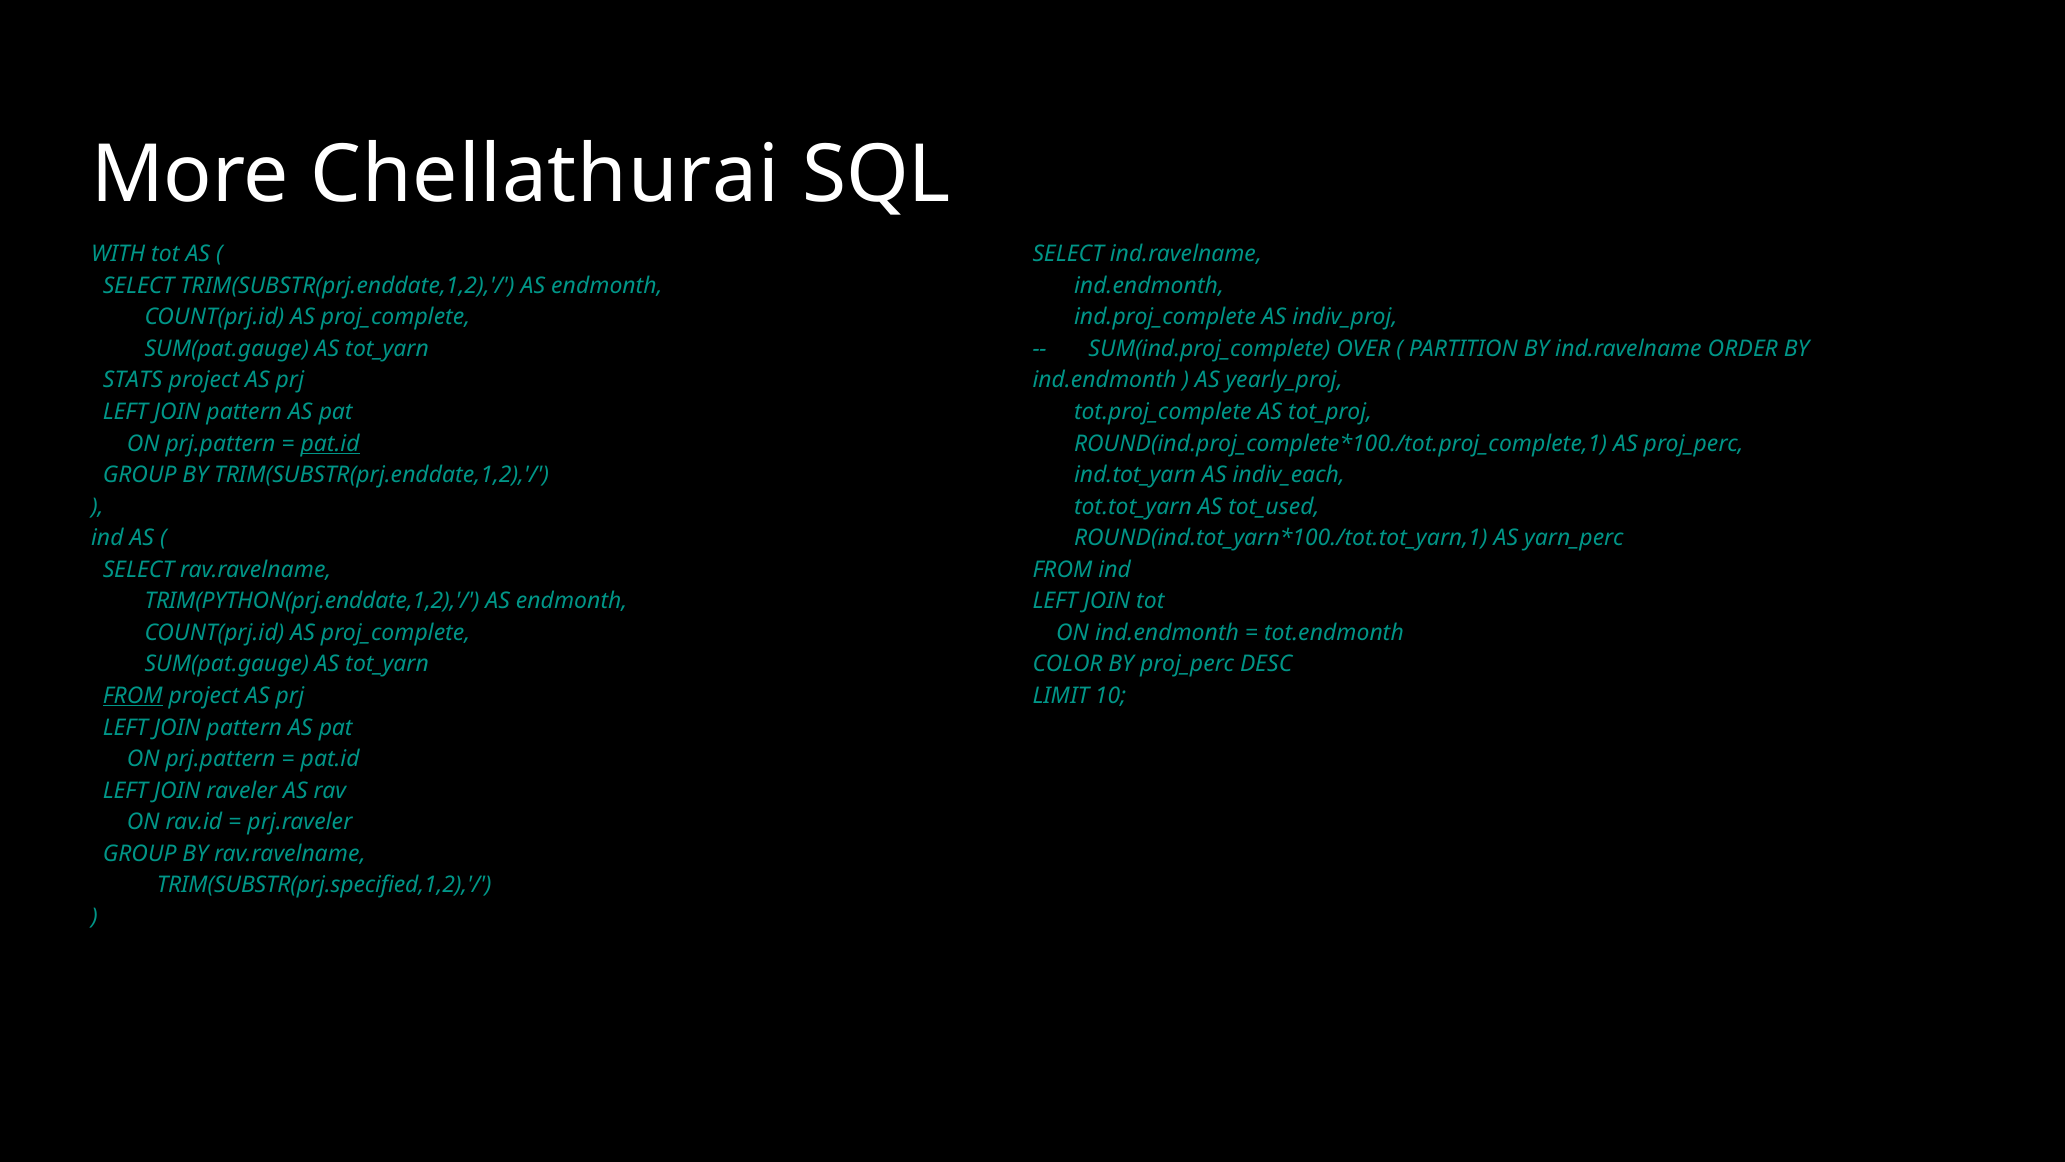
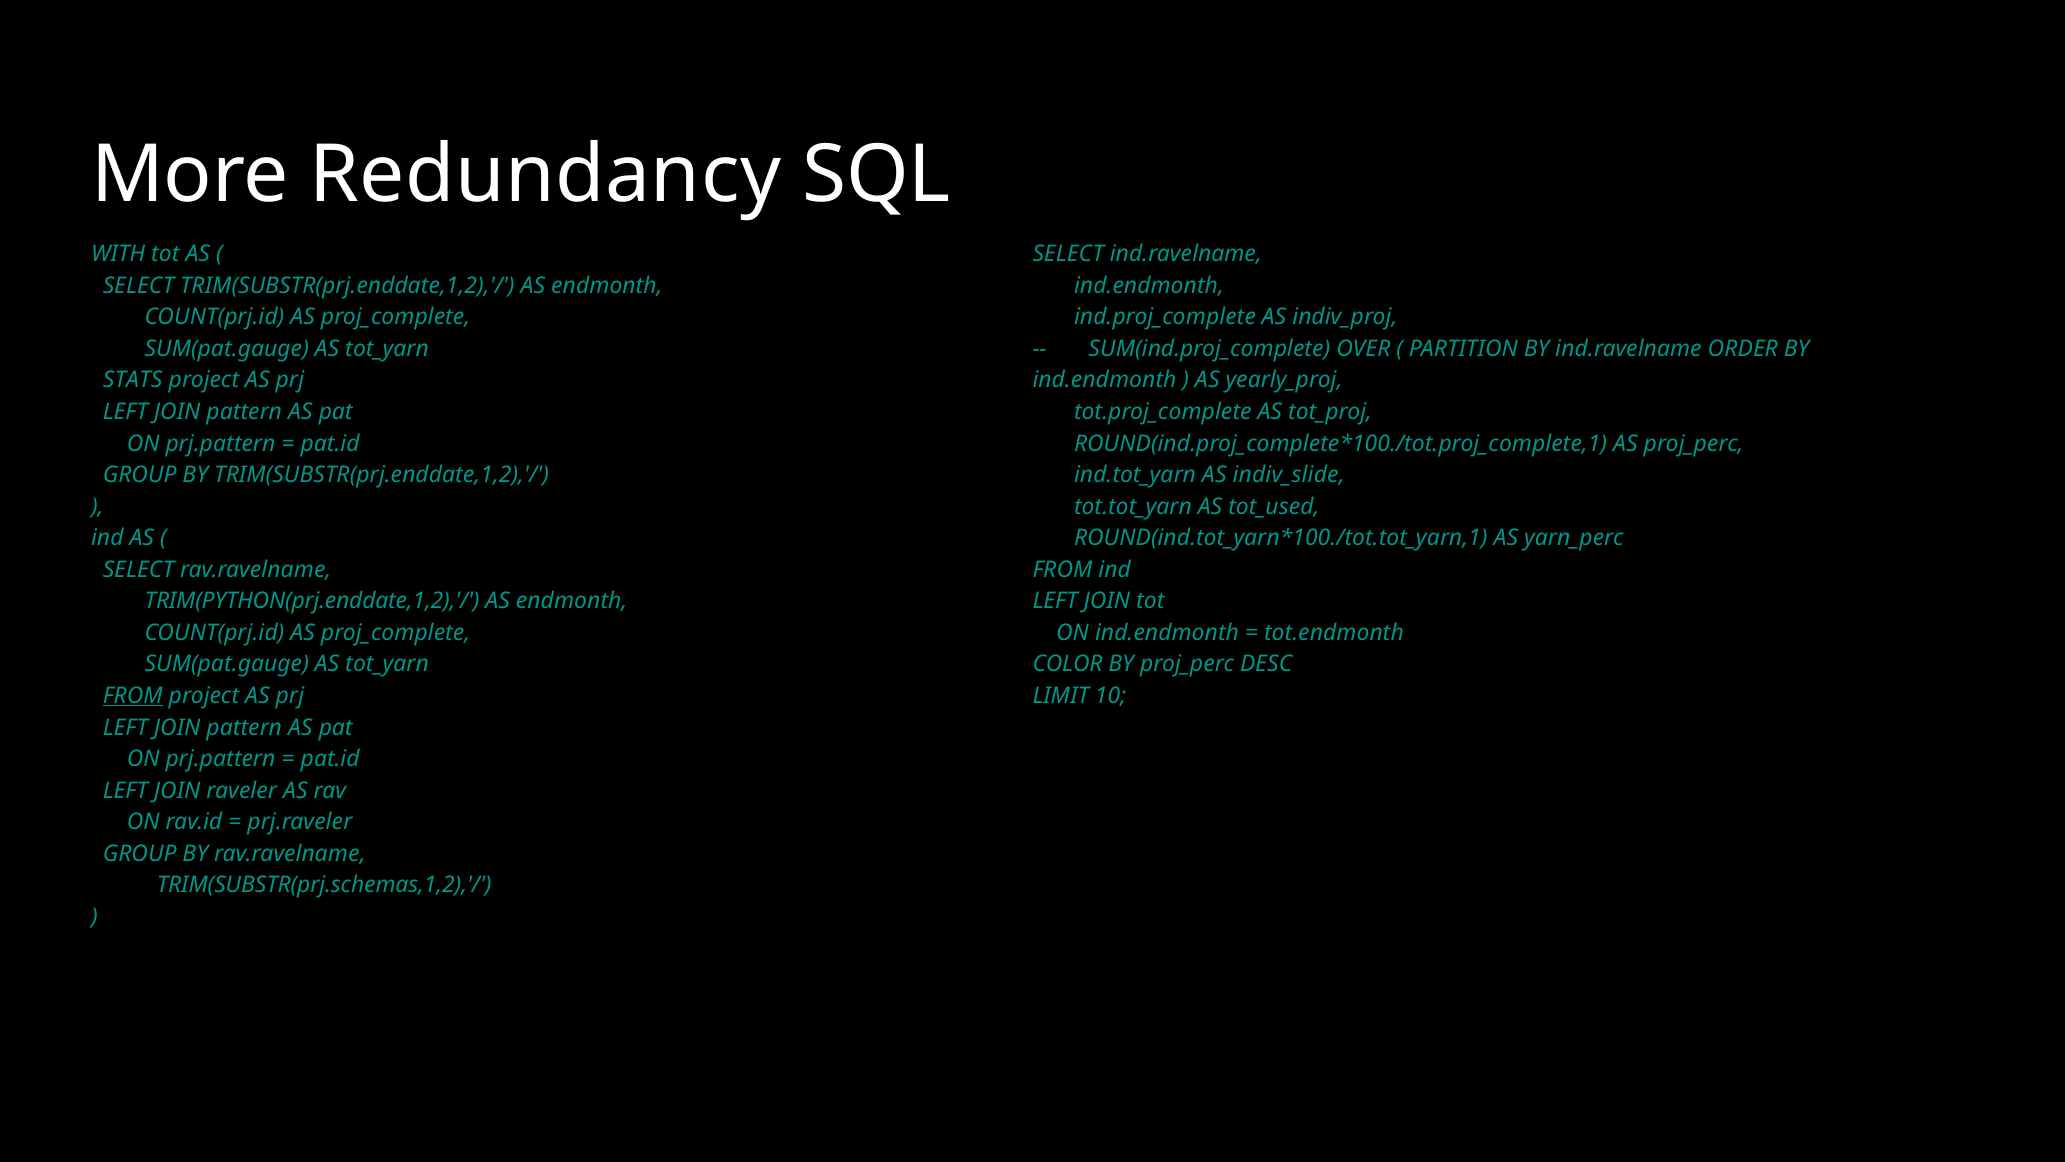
Chellathurai: Chellathurai -> Redundancy
pat.id at (330, 443) underline: present -> none
indiv_each: indiv_each -> indiv_slide
TRIM(SUBSTR(prj.specified,1,2),'/: TRIM(SUBSTR(prj.specified,1,2),'/ -> TRIM(SUBSTR(prj.schemas,1,2),'/
